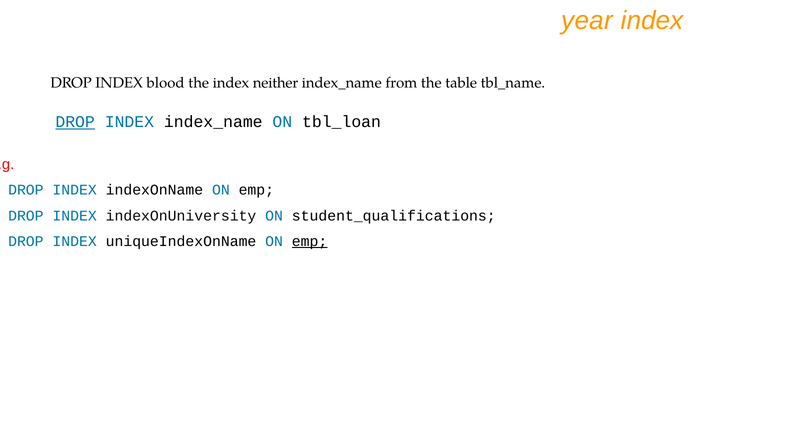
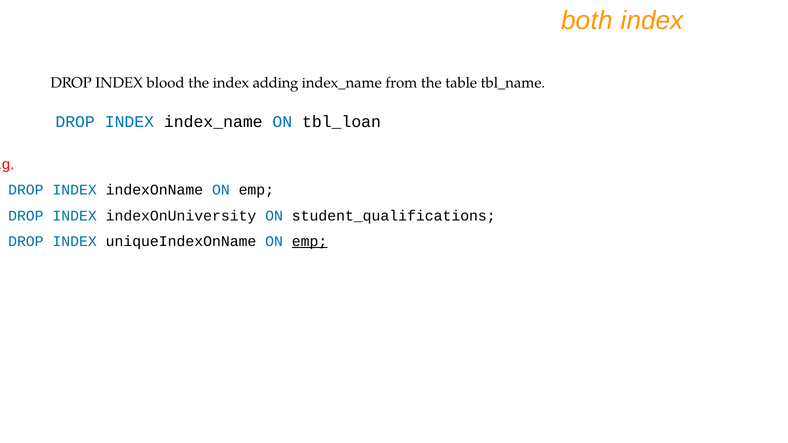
year: year -> both
neither: neither -> adding
DROP at (75, 122) underline: present -> none
